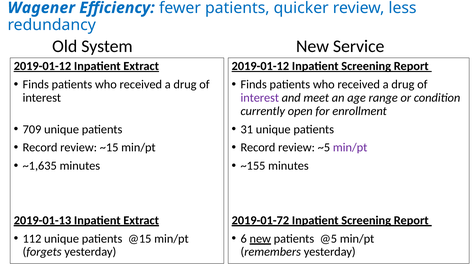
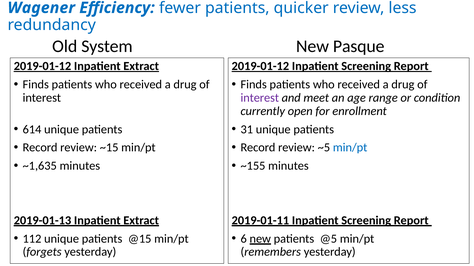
Service: Service -> Pasque
709: 709 -> 614
min/pt at (350, 148) colour: purple -> blue
2019-01-72: 2019-01-72 -> 2019-01-11
